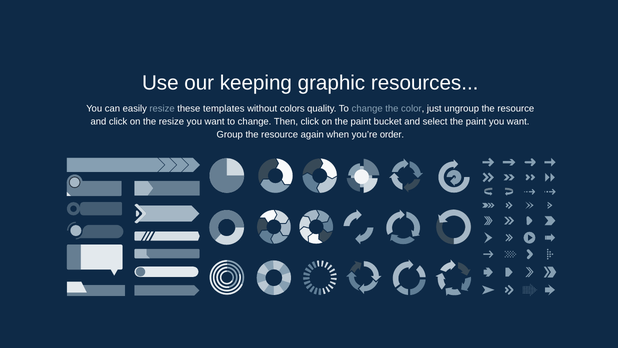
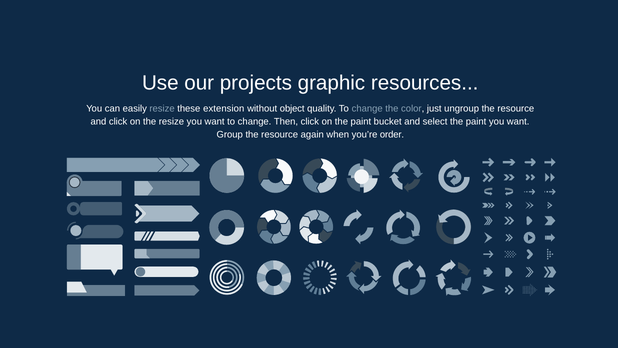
keeping: keeping -> projects
templates: templates -> extension
colors: colors -> object
